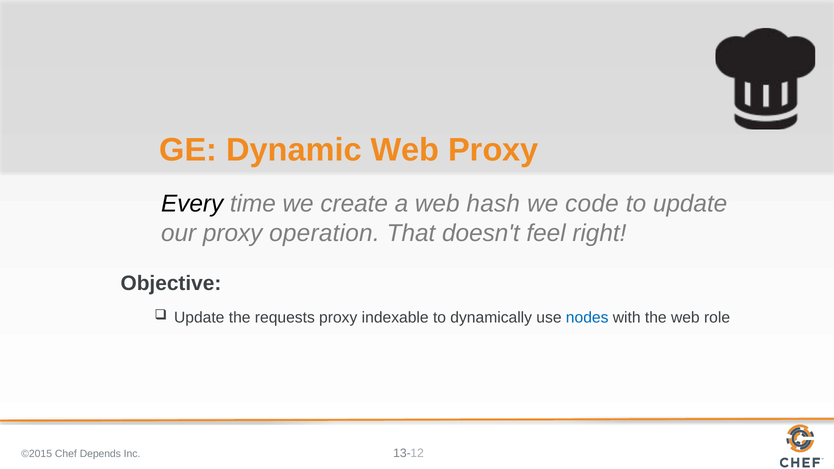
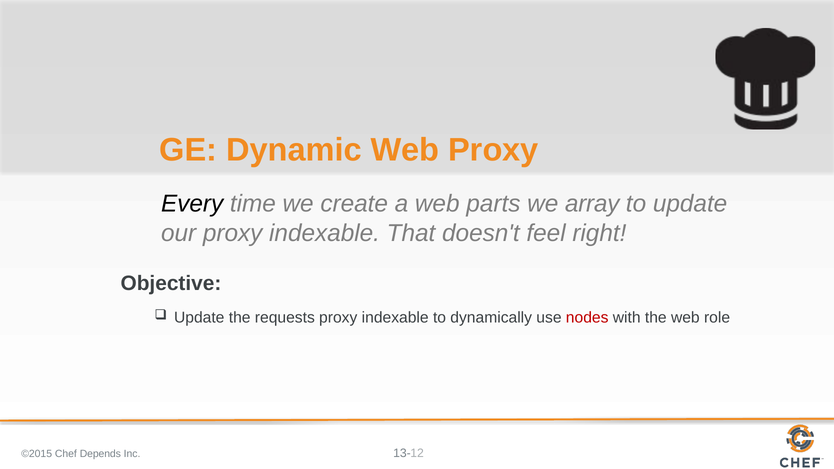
hash: hash -> parts
code: code -> array
our proxy operation: operation -> indexable
nodes colour: blue -> red
